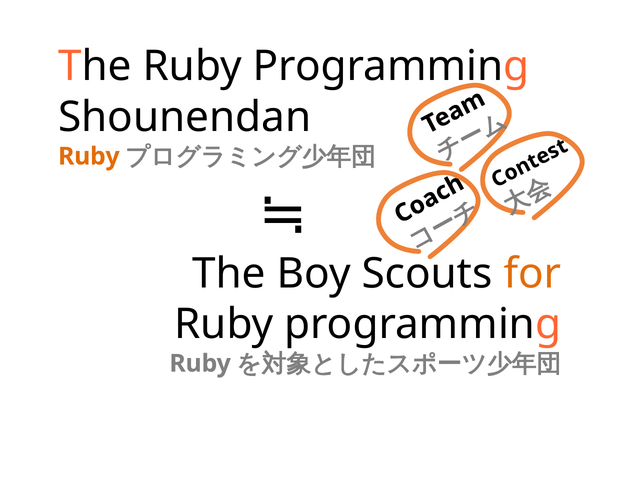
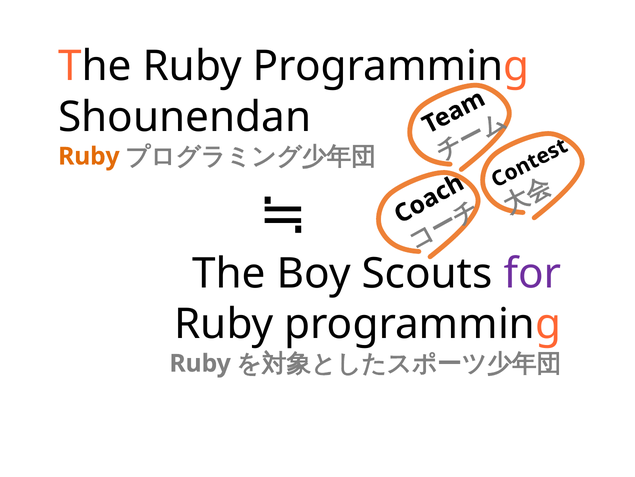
for colour: orange -> purple
